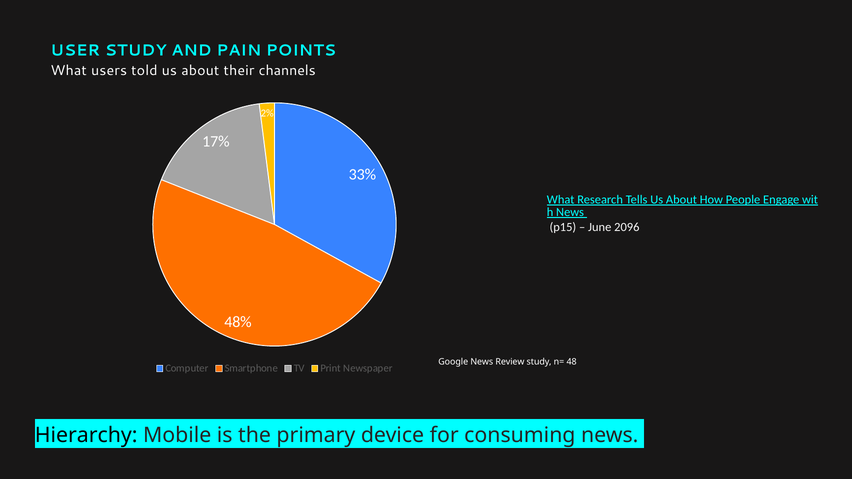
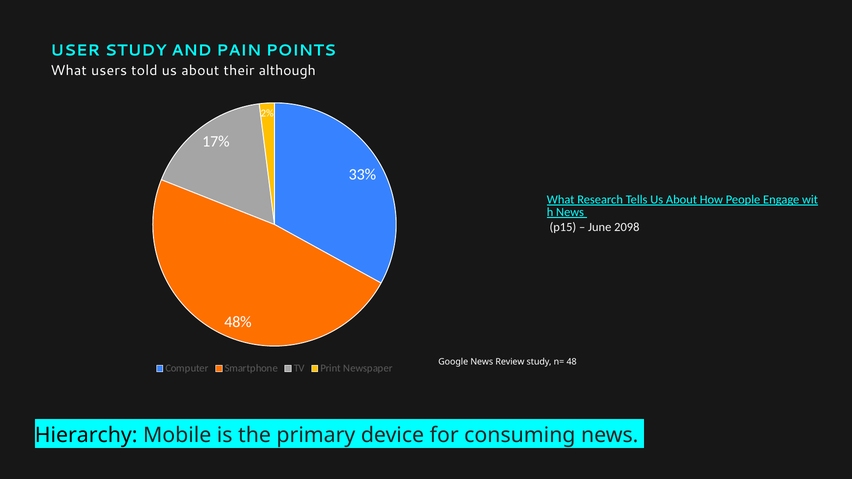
channels: channels -> although
2096: 2096 -> 2098
